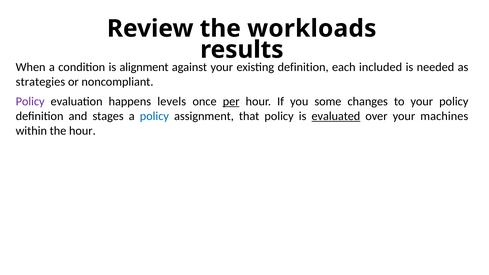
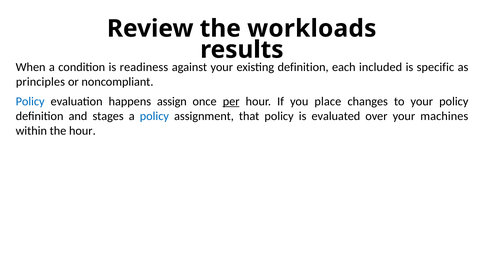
alignment: alignment -> readiness
needed: needed -> specific
strategies: strategies -> principles
Policy at (30, 101) colour: purple -> blue
levels: levels -> assign
some: some -> place
evaluated underline: present -> none
